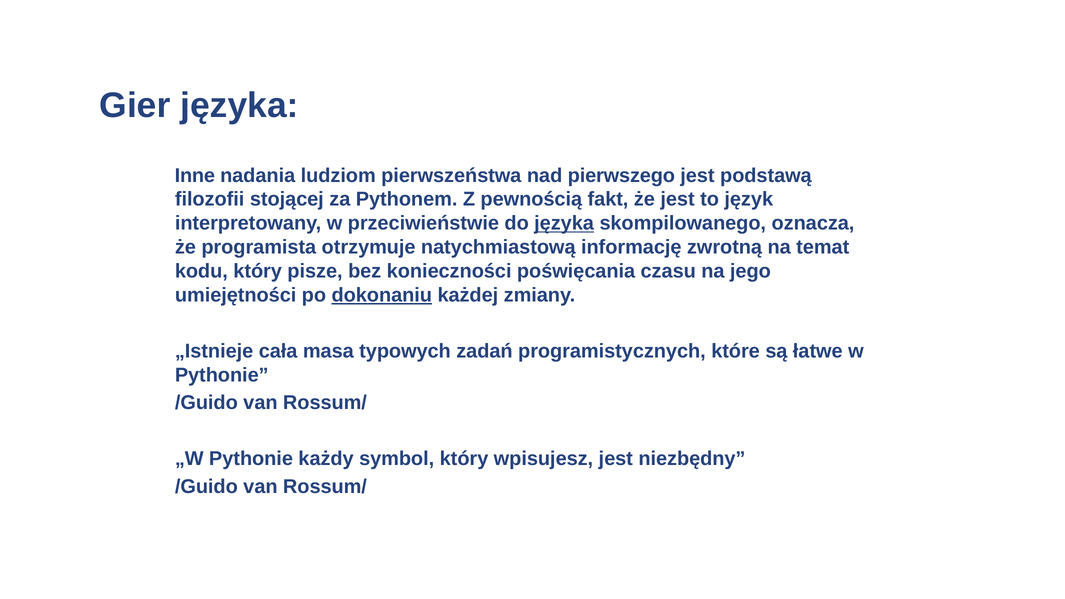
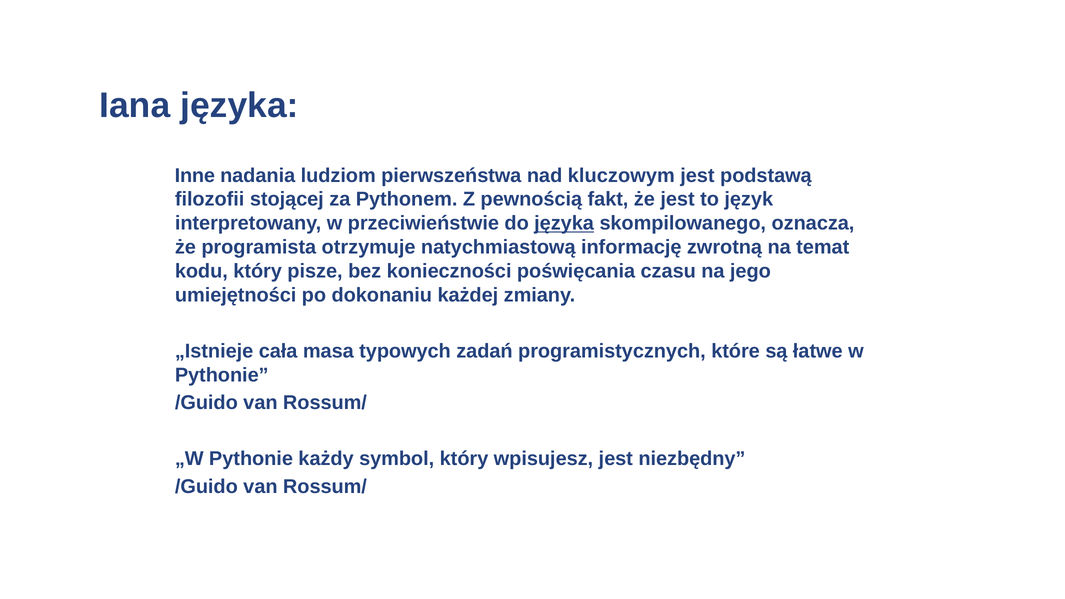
Gier: Gier -> Iana
pierwszego: pierwszego -> kluczowym
dokonaniu underline: present -> none
